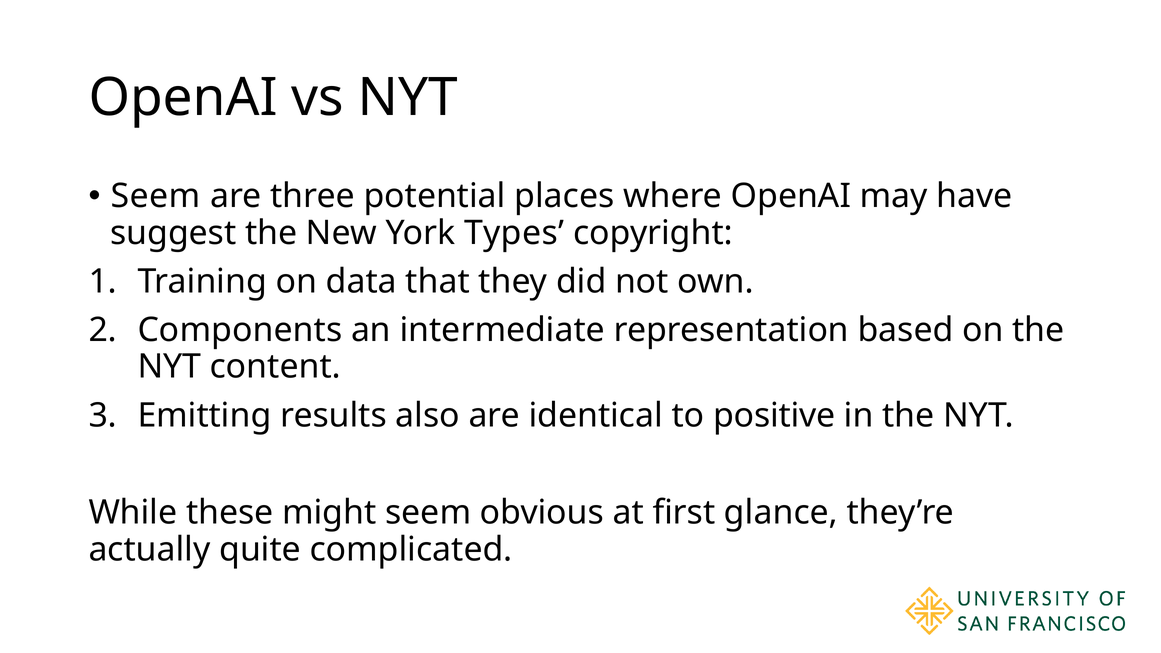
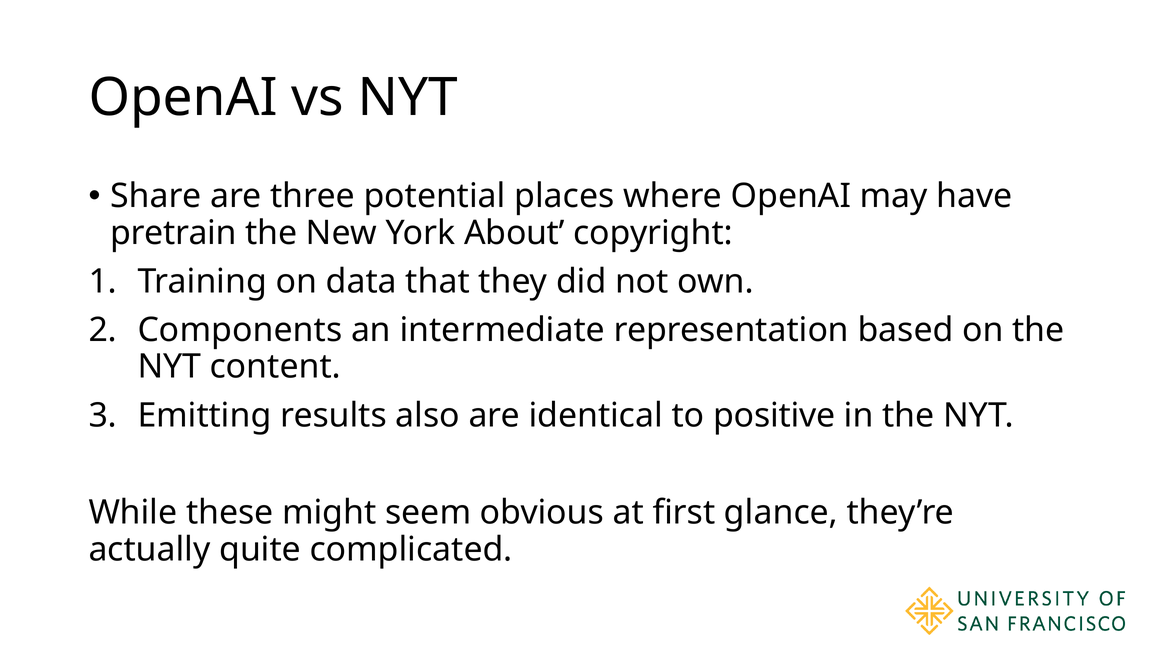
Seem at (156, 196): Seem -> Share
suggest: suggest -> pretrain
Types: Types -> About
